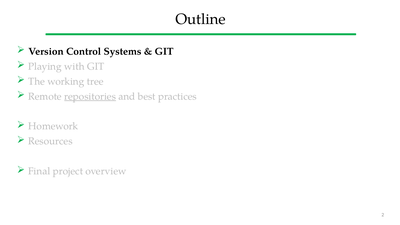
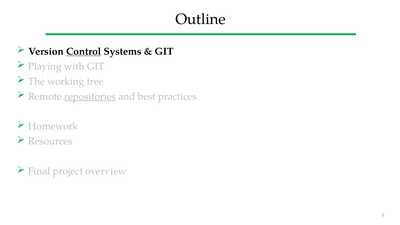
Control underline: none -> present
